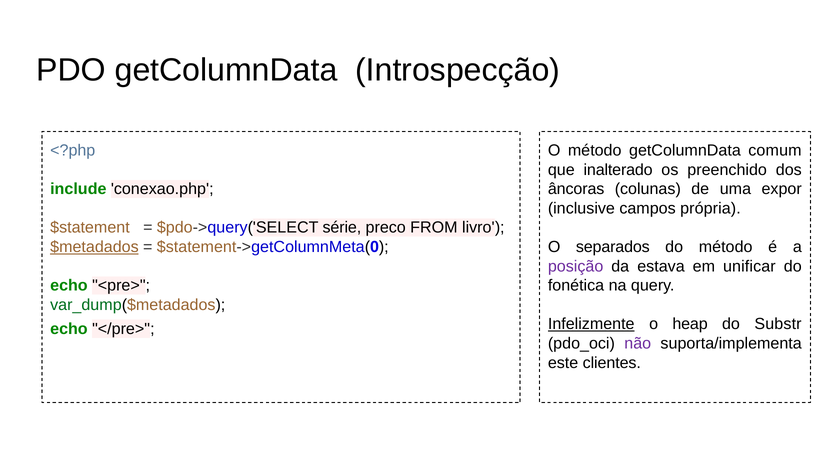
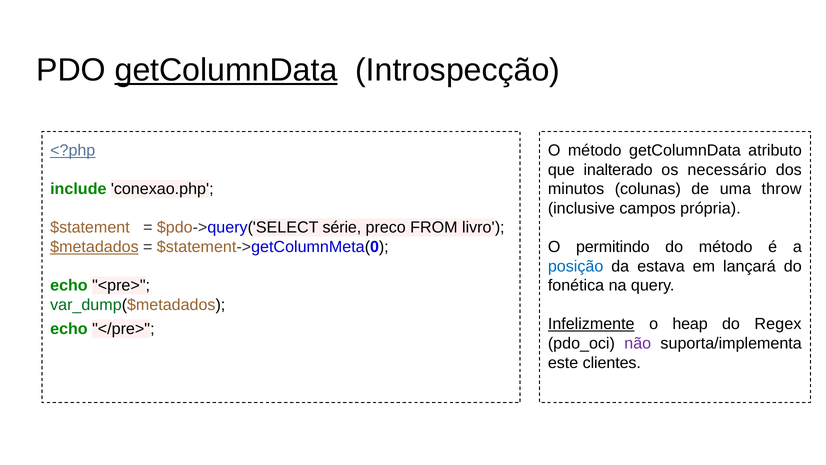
getColumnData at (226, 70) underline: none -> present
<?php underline: none -> present
comum: comum -> atributo
preenchido: preenchido -> necessário
âncoras: âncoras -> minutos
expor: expor -> throw
separados: separados -> permitindo
posição colour: purple -> blue
unificar: unificar -> lançará
Substr: Substr -> Regex
